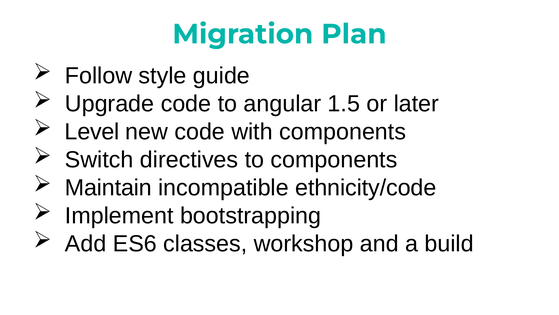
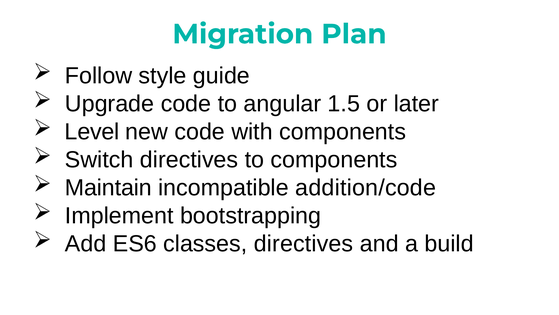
ethnicity/code: ethnicity/code -> addition/code
classes workshop: workshop -> directives
